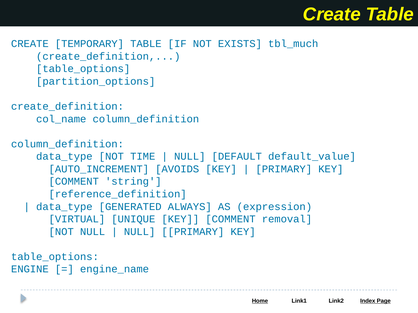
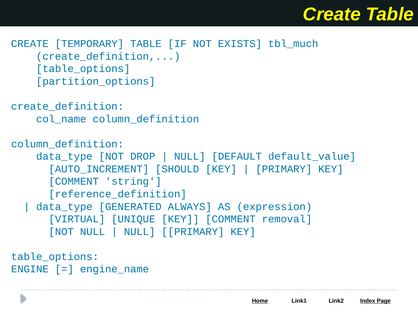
TIME: TIME -> DROP
AVOIDS: AVOIDS -> SHOULD
